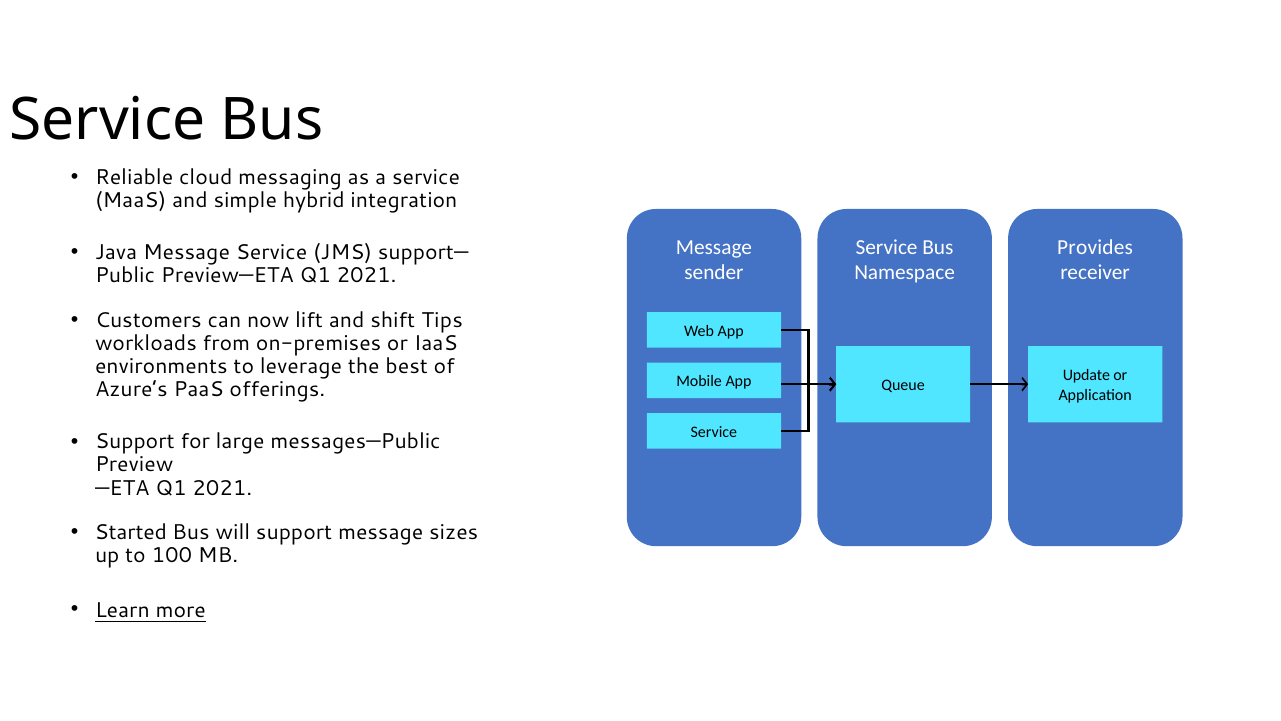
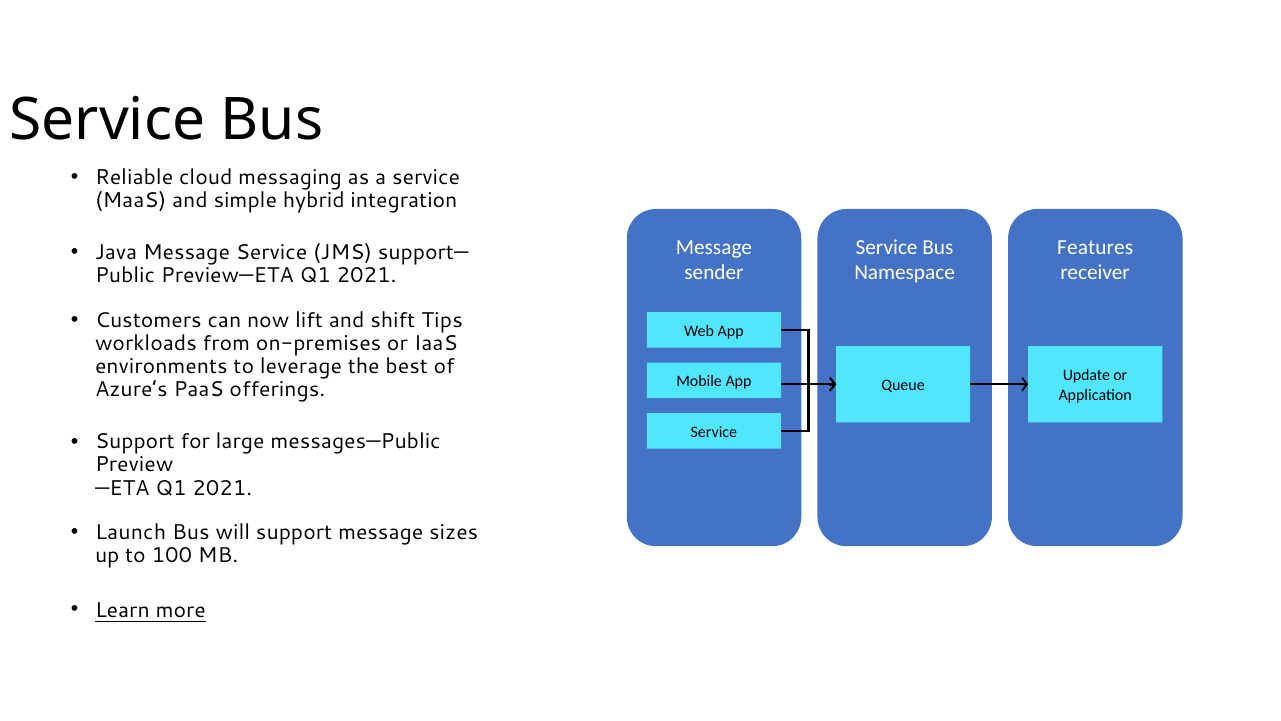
Provides: Provides -> Features
Started: Started -> Launch
